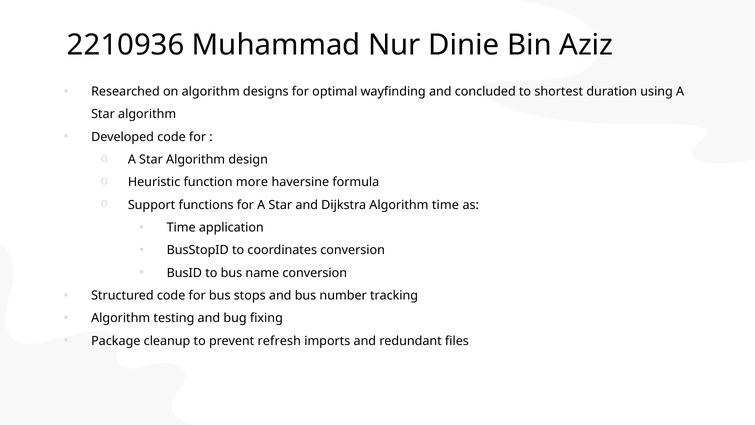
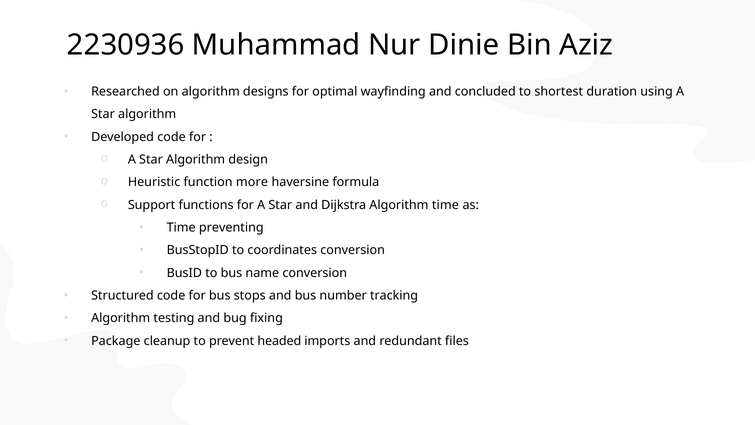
2210936: 2210936 -> 2230936
application: application -> preventing
refresh: refresh -> headed
